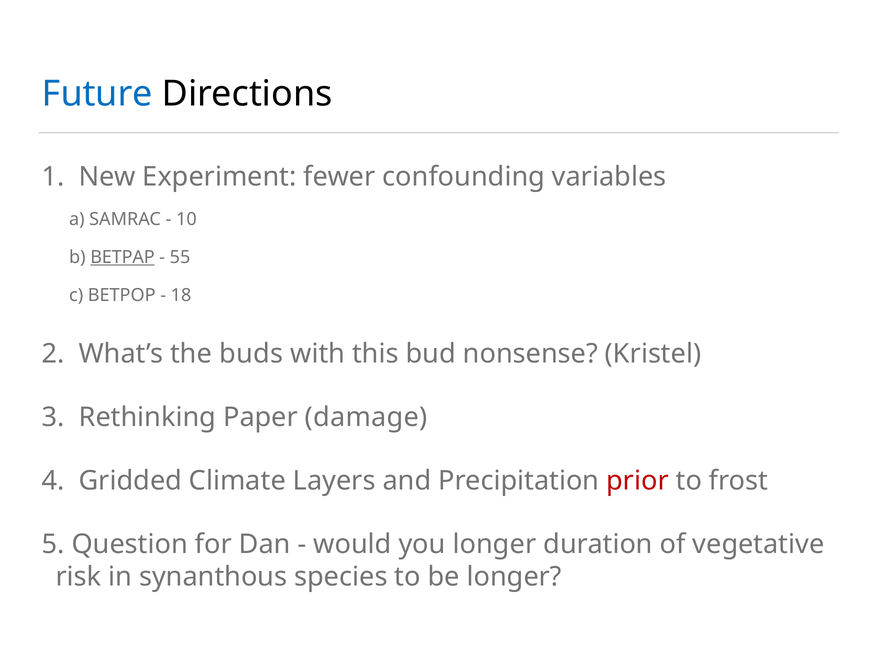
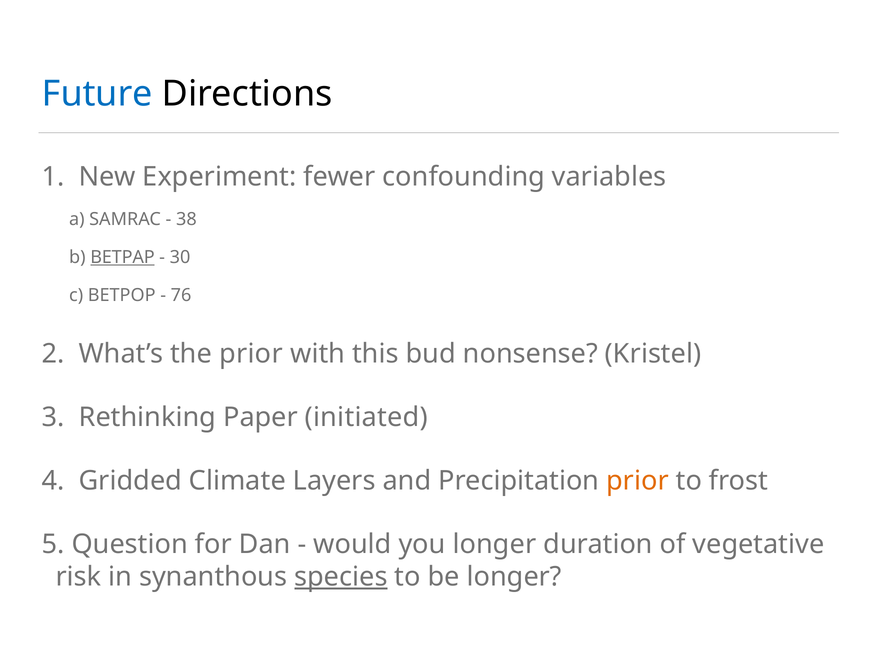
10: 10 -> 38
55: 55 -> 30
18: 18 -> 76
the buds: buds -> prior
damage: damage -> initiated
prior at (638, 481) colour: red -> orange
species underline: none -> present
